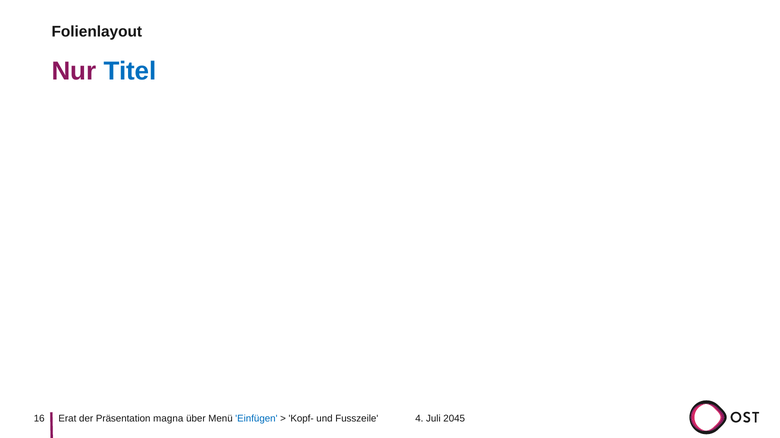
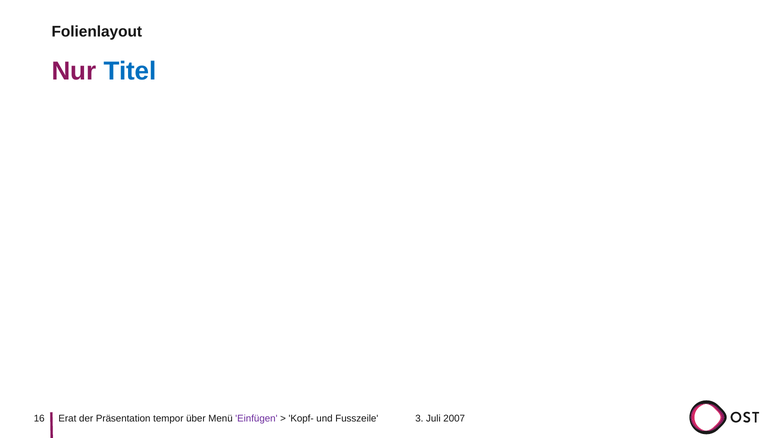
4: 4 -> 3
2045: 2045 -> 2007
magna: magna -> tempor
Einfügen colour: blue -> purple
